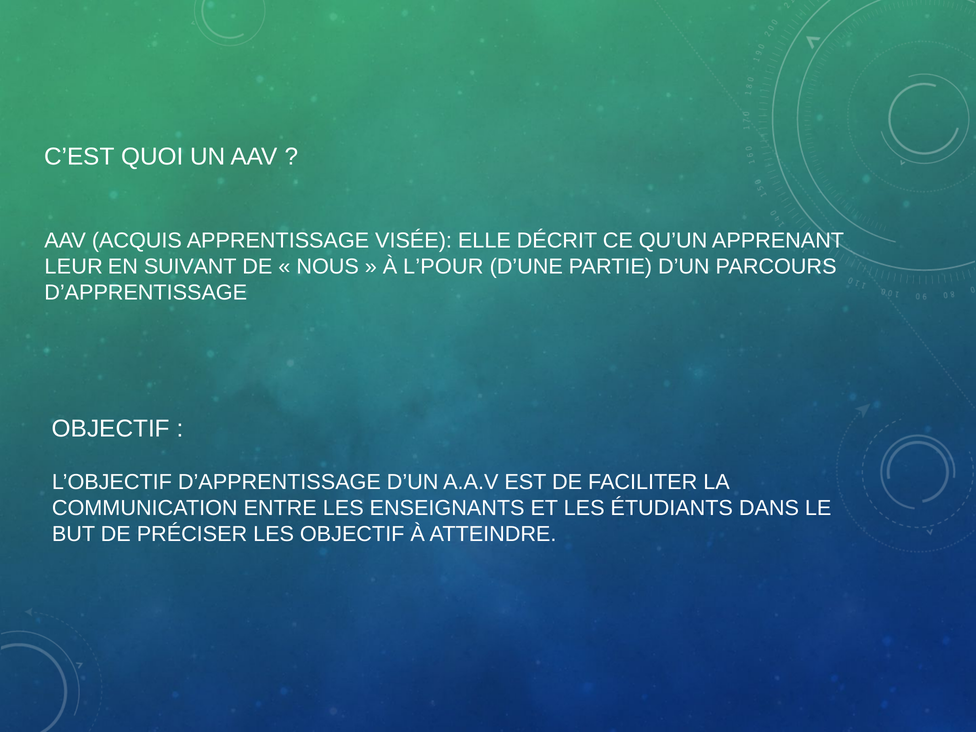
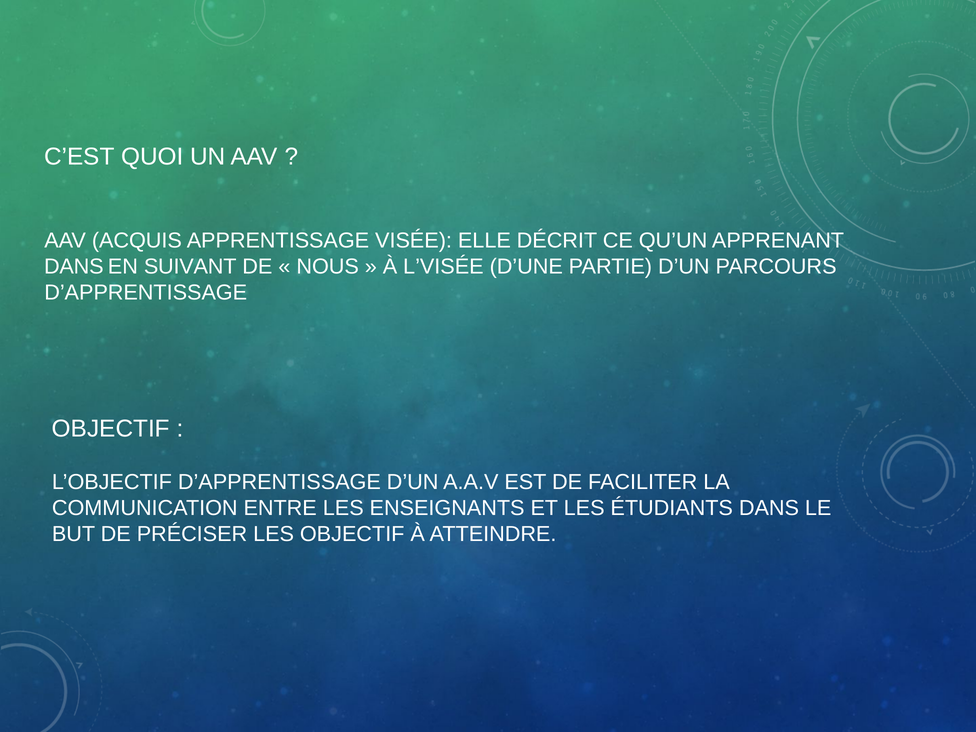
LEUR at (74, 266): LEUR -> DANS
L’POUR: L’POUR -> L’VISÉE
